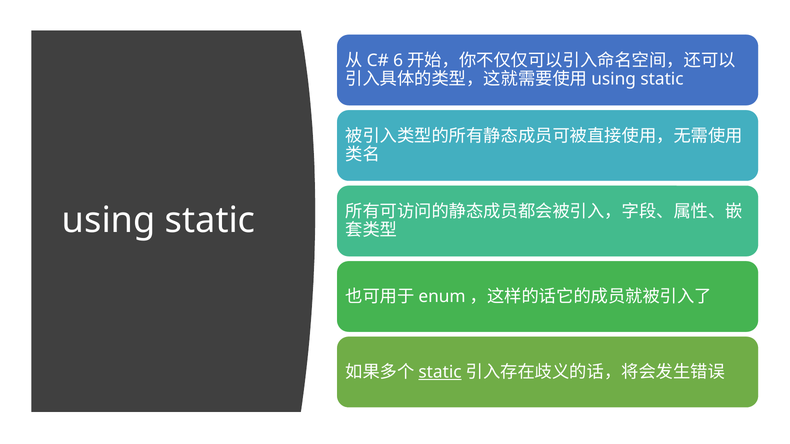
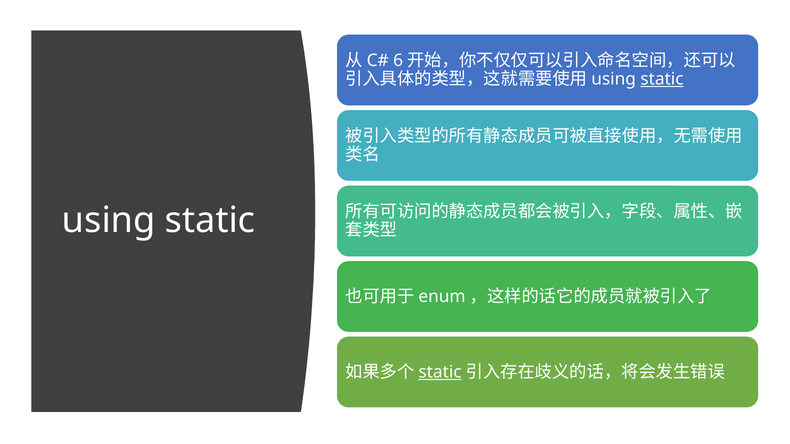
static at (662, 79) underline: none -> present
